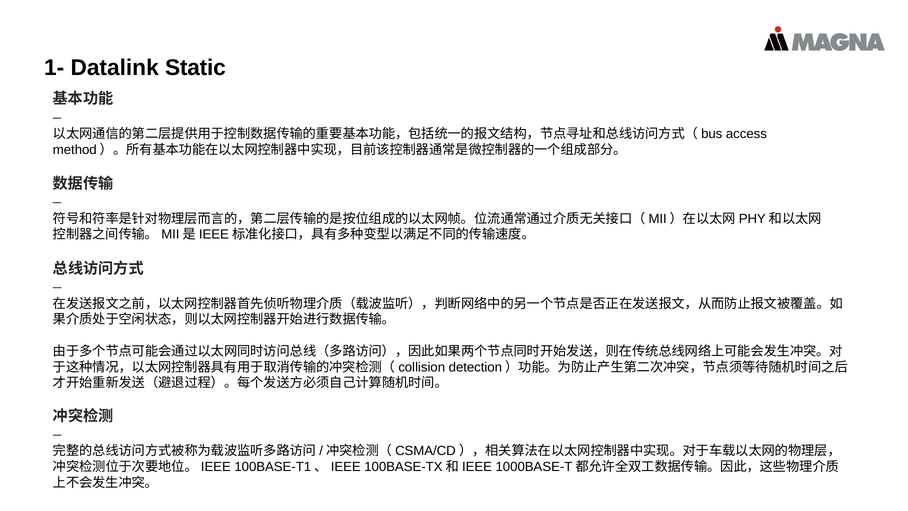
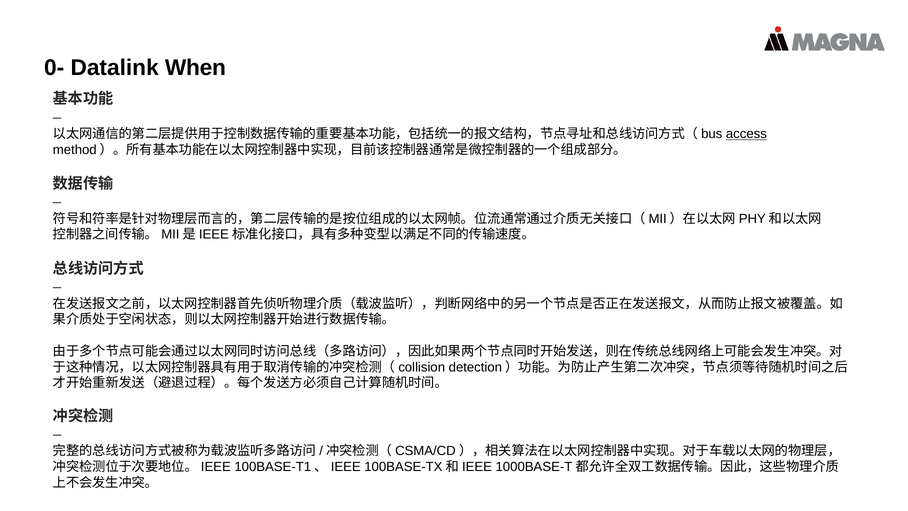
1-: 1- -> 0-
Static: Static -> When
access underline: none -> present
